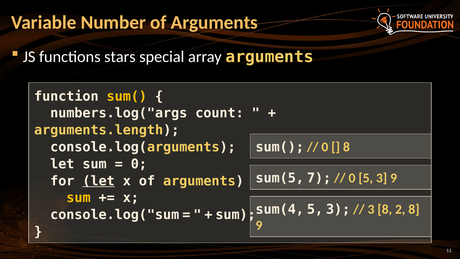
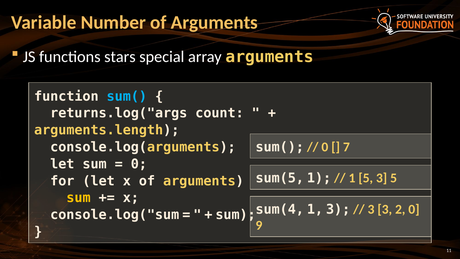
sum( at (127, 96) colour: yellow -> light blue
numbers.log("args: numbers.log("args -> returns.log("args
8 at (346, 147): 8 -> 7
sum(5 7: 7 -> 1
0 at (352, 178): 0 -> 1
3 9: 9 -> 5
let at (99, 181) underline: present -> none
sum(4 5: 5 -> 1
3 8: 8 -> 3
2 8: 8 -> 0
